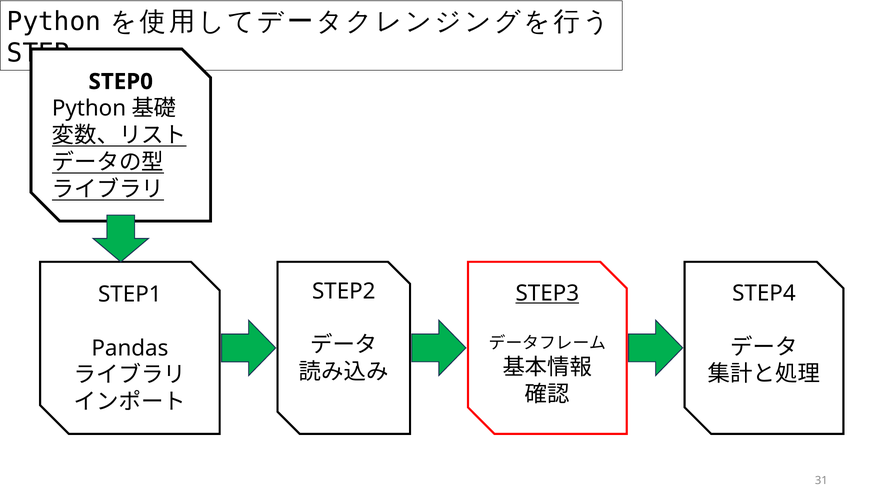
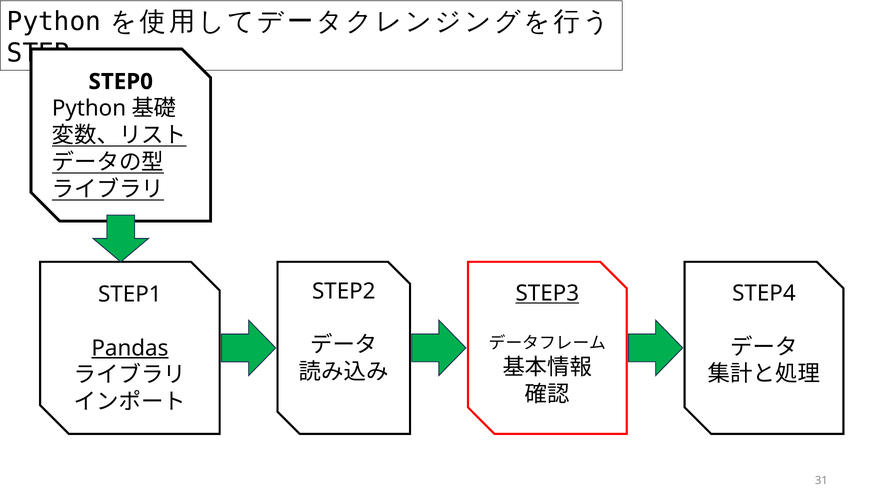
Pandas underline: none -> present
